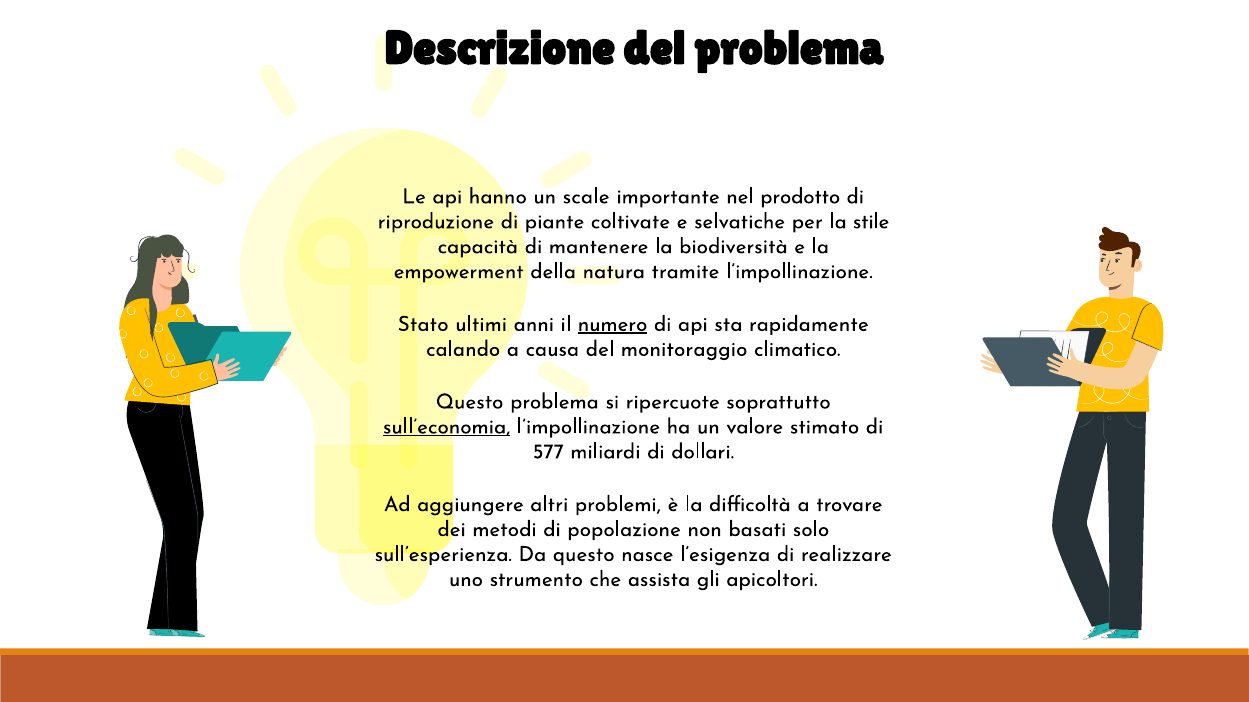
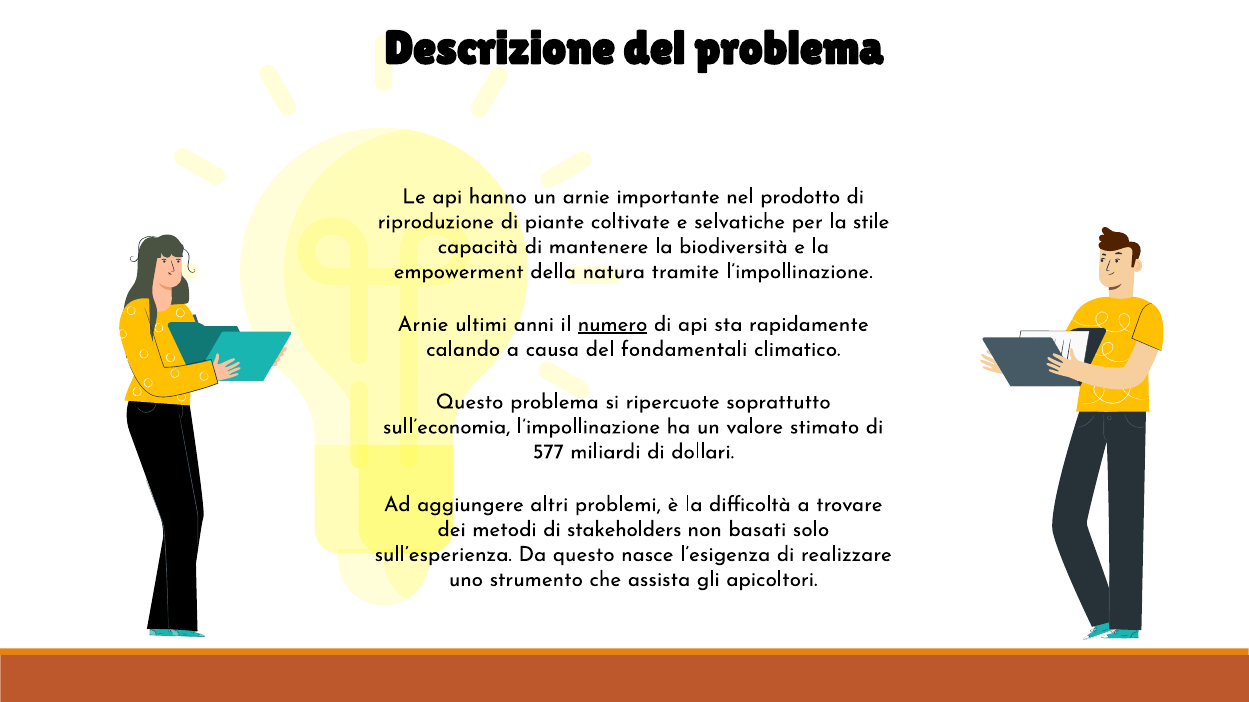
un scale: scale -> arnie
Stato at (423, 324): Stato -> Arnie
monitoraggio: monitoraggio -> fondamentali
sull’economia underline: present -> none
popolazione: popolazione -> stakeholders
